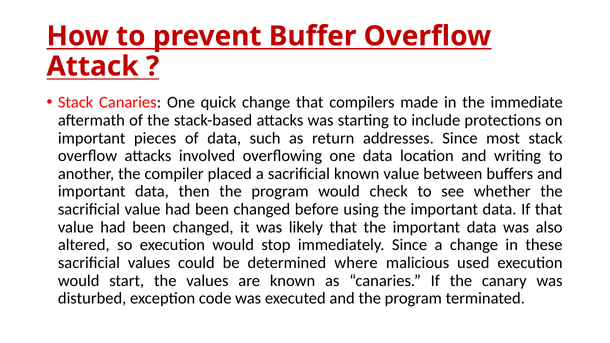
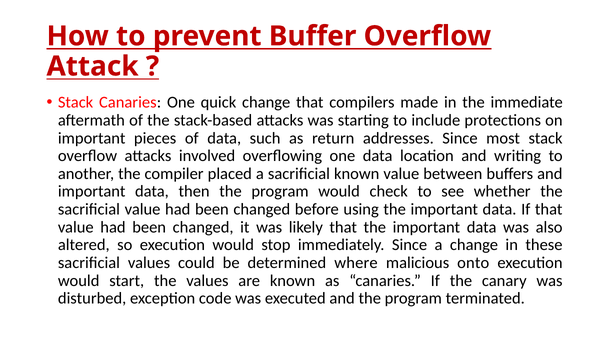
used: used -> onto
